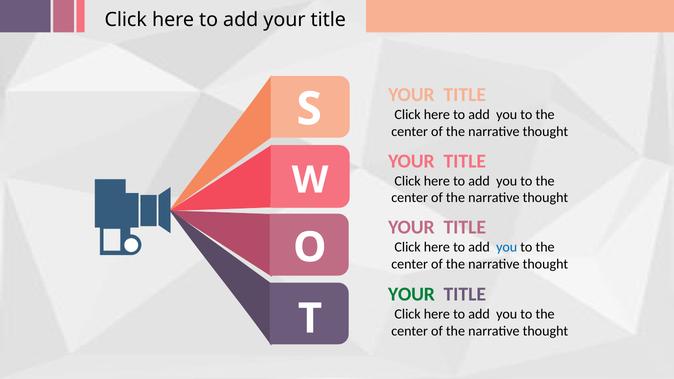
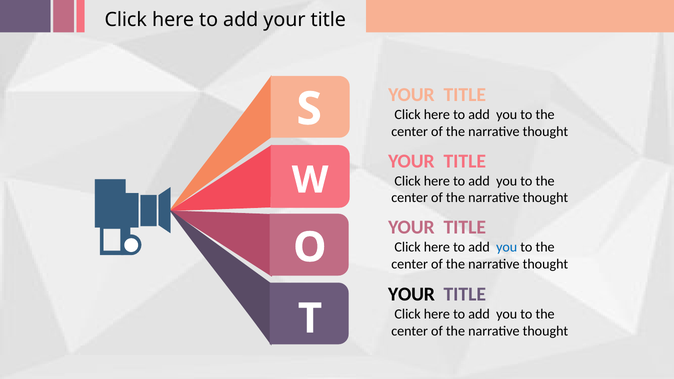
YOUR at (411, 294) colour: green -> black
